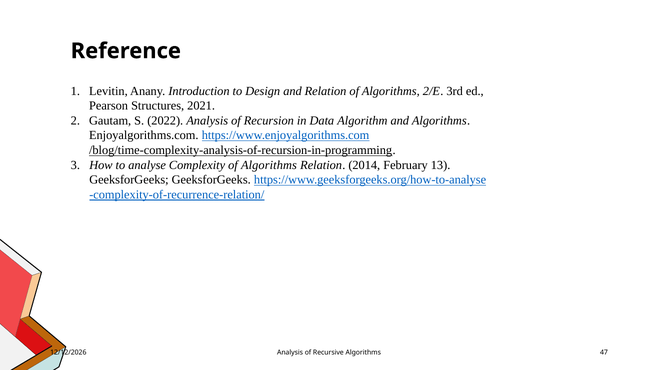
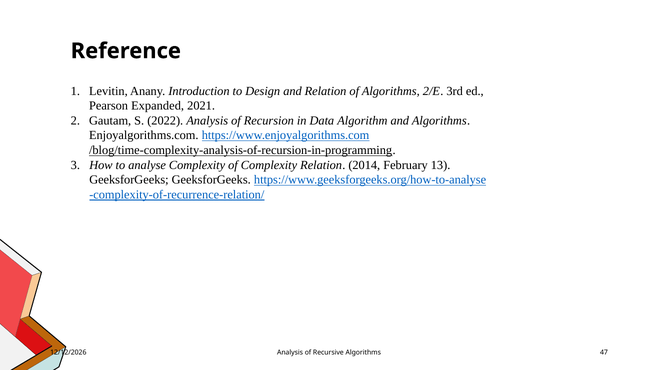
Structures: Structures -> Expanded
Complexity of Algorithms: Algorithms -> Complexity
